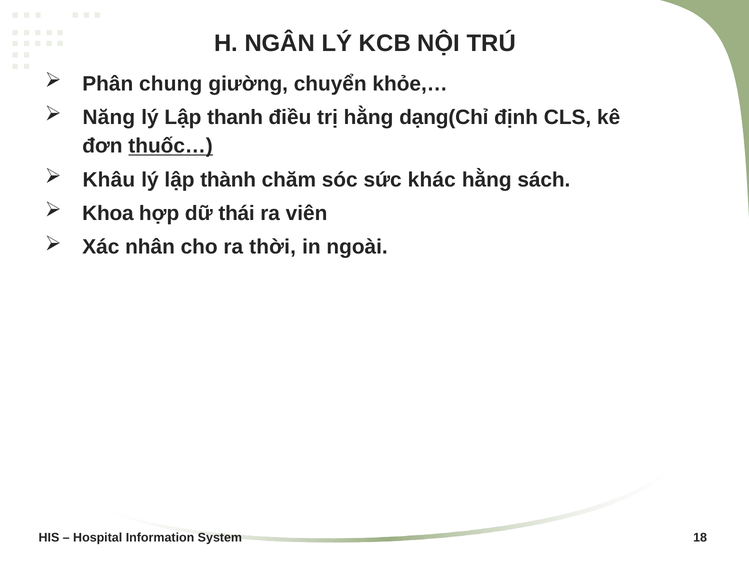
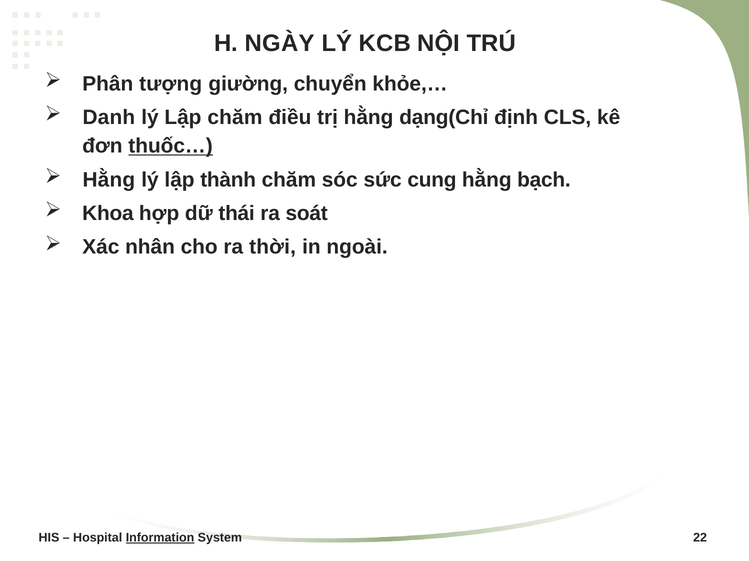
NGÂN: NGÂN -> NGÀY
chung: chung -> tượng
Năng: Năng -> Danh
Lập thanh: thanh -> chăm
Khâu at (109, 180): Khâu -> Hằng
khác: khác -> cung
sách: sách -> bạch
viên: viên -> soát
Information underline: none -> present
18: 18 -> 22
